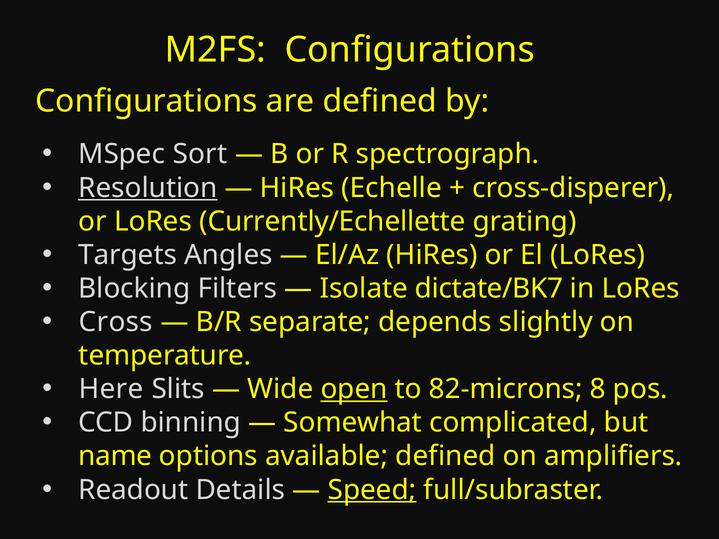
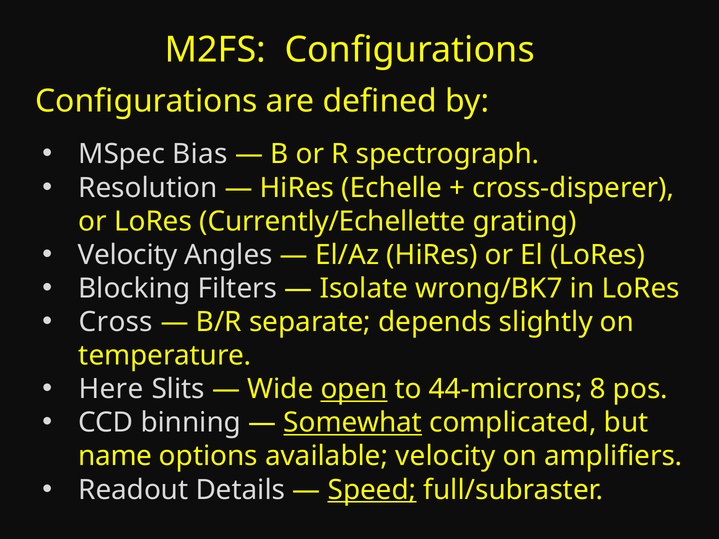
Sort: Sort -> Bias
Resolution underline: present -> none
Targets at (128, 255): Targets -> Velocity
dictate/BK7: dictate/BK7 -> wrong/BK7
82-microns: 82-microns -> 44-microns
Somewhat underline: none -> present
available defined: defined -> velocity
